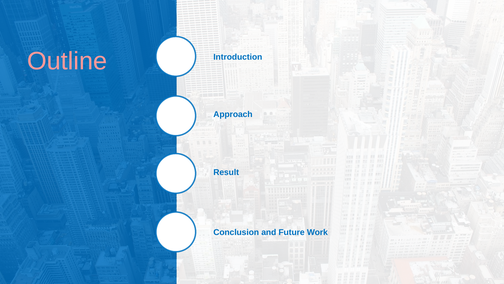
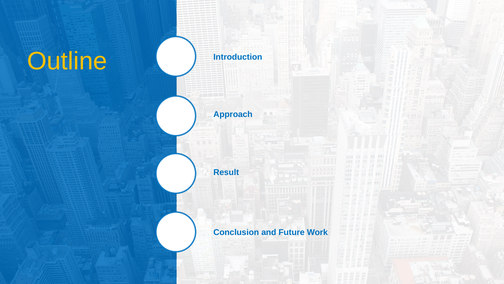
Outline colour: pink -> yellow
